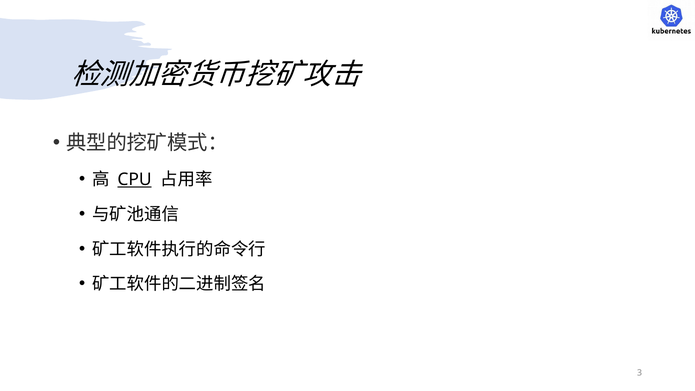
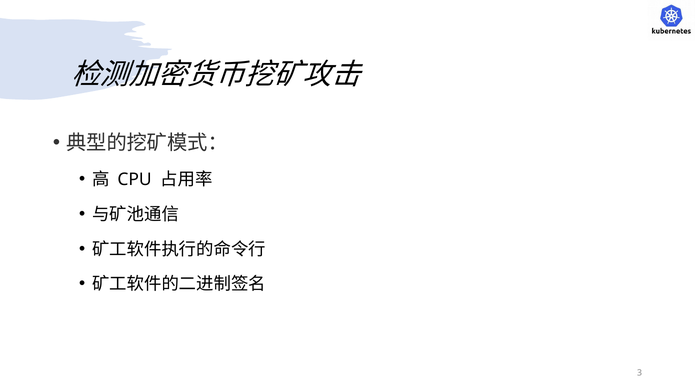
CPU underline: present -> none
